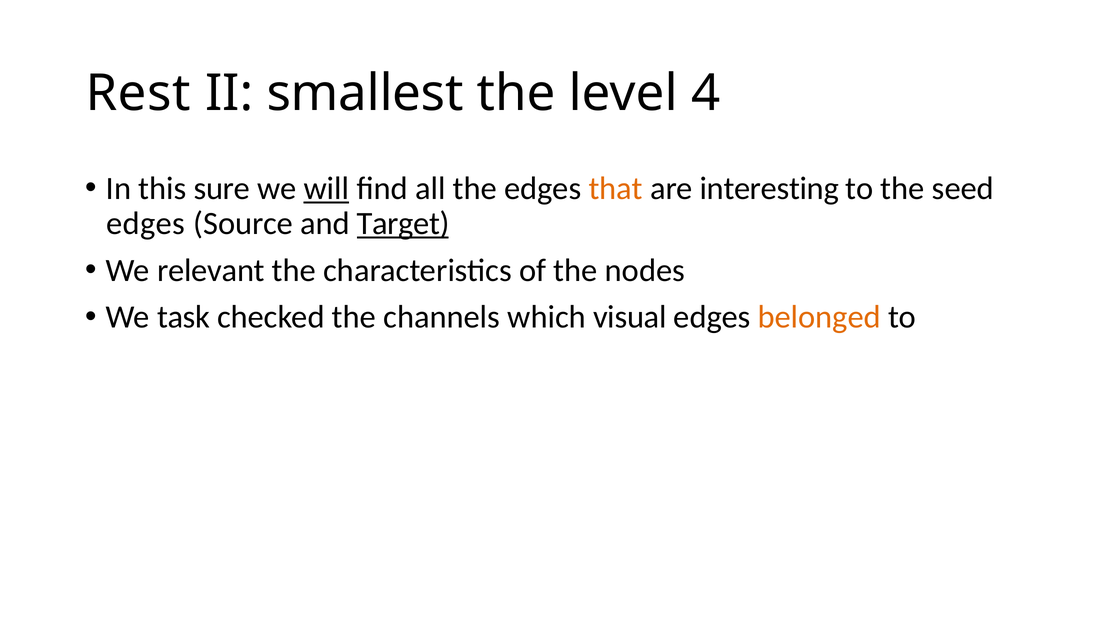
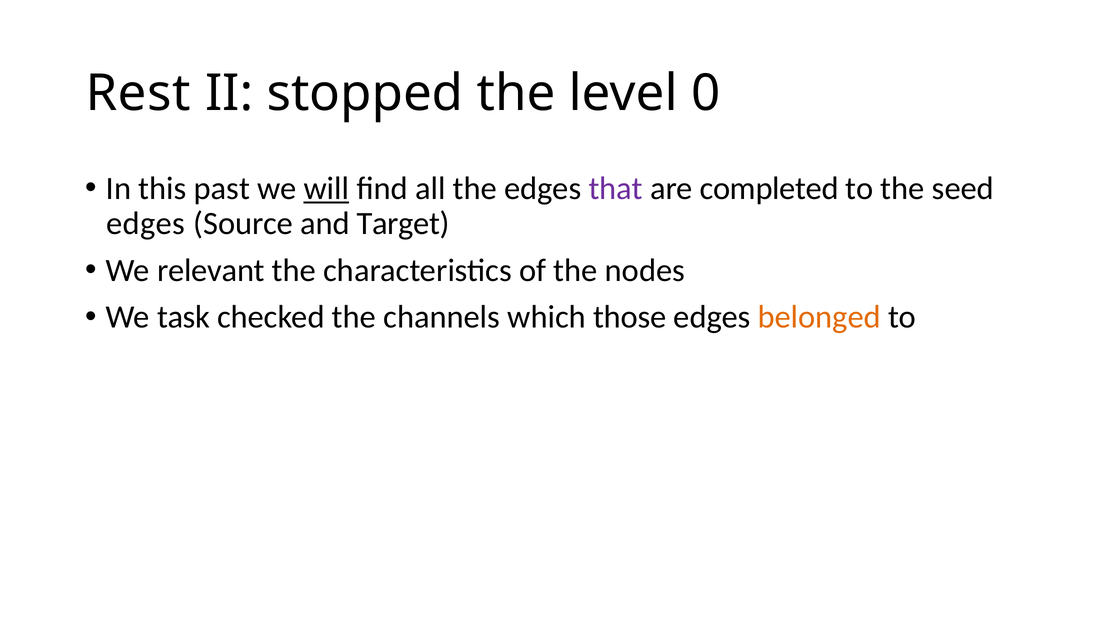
smallest: smallest -> stopped
4: 4 -> 0
sure: sure -> past
that colour: orange -> purple
interesting: interesting -> completed
Target underline: present -> none
visual: visual -> those
